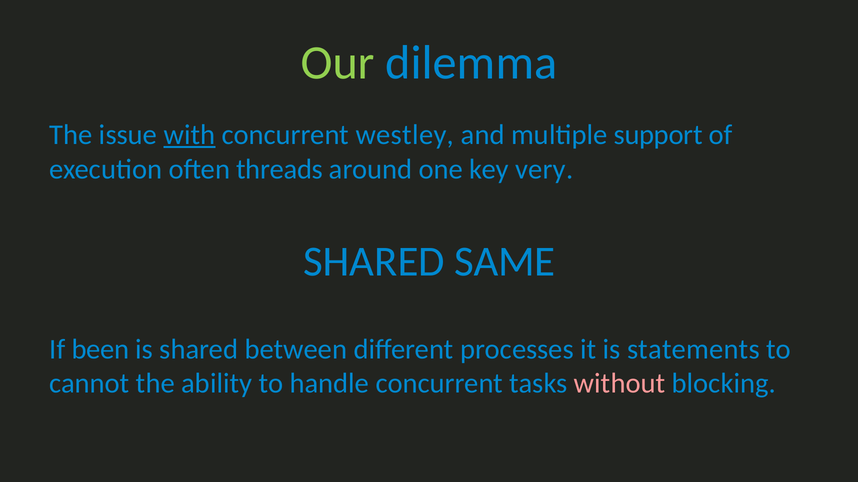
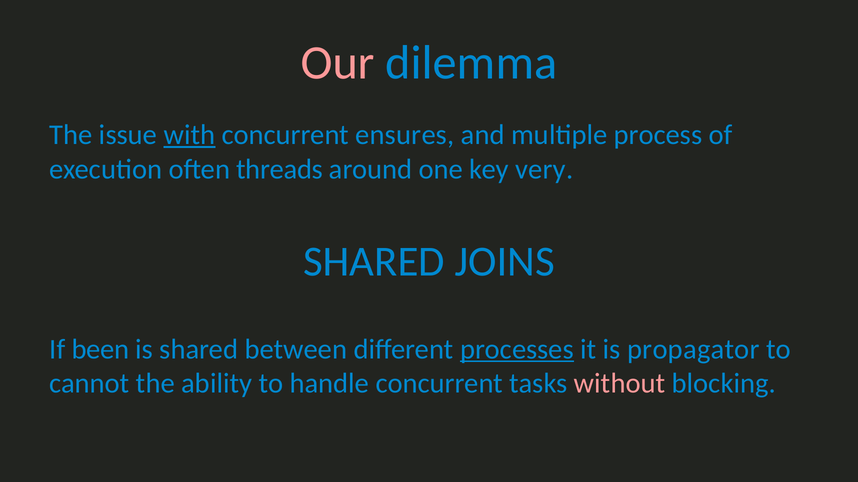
Our colour: light green -> pink
westley: westley -> ensures
support: support -> process
SAME: SAME -> JOINS
processes underline: none -> present
statements: statements -> propagator
